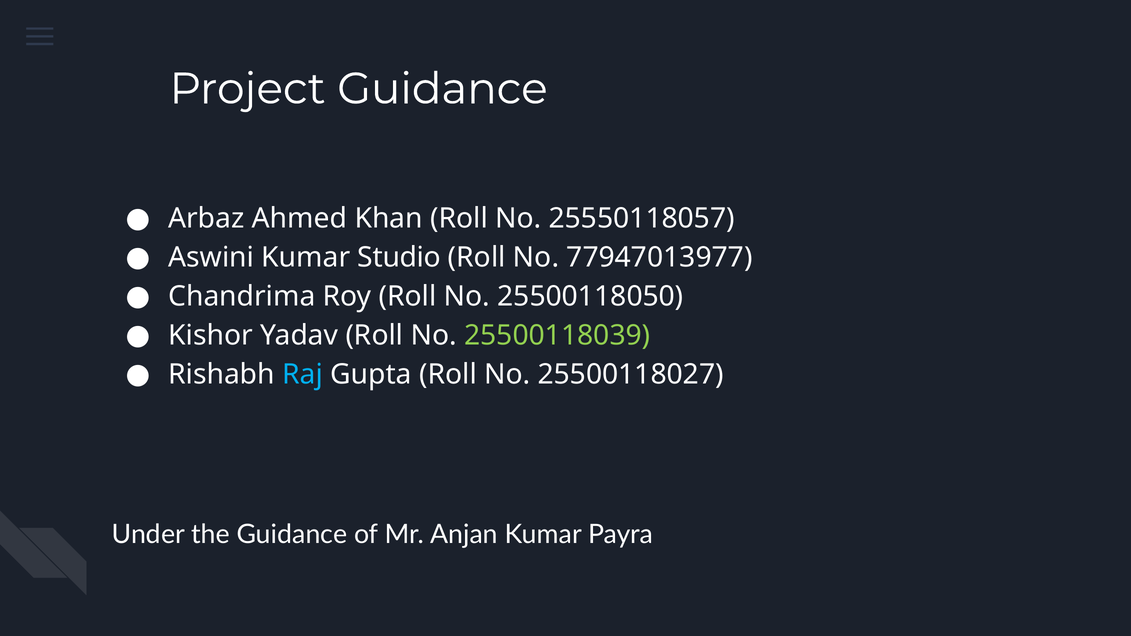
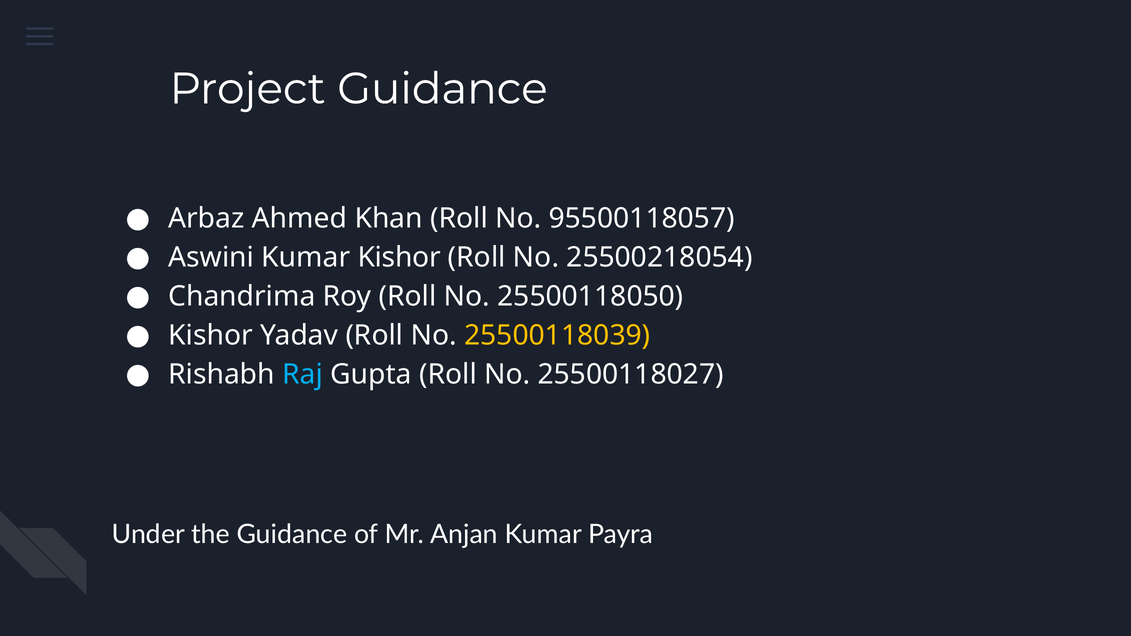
25550118057: 25550118057 -> 95500118057
Kumar Studio: Studio -> Kishor
77947013977: 77947013977 -> 25500218054
25500118039 colour: light green -> yellow
